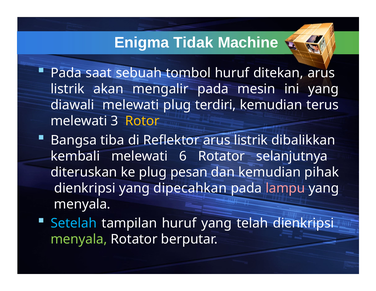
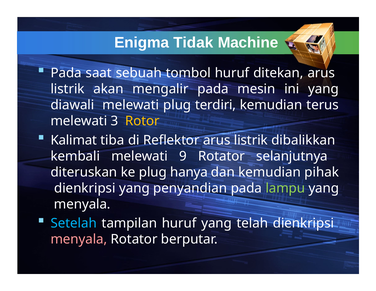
Bangsa: Bangsa -> Kalimat
6: 6 -> 9
pesan: pesan -> hanya
dipecahkan: dipecahkan -> penyandian
lampu colour: pink -> light green
menyala at (79, 239) colour: light green -> pink
